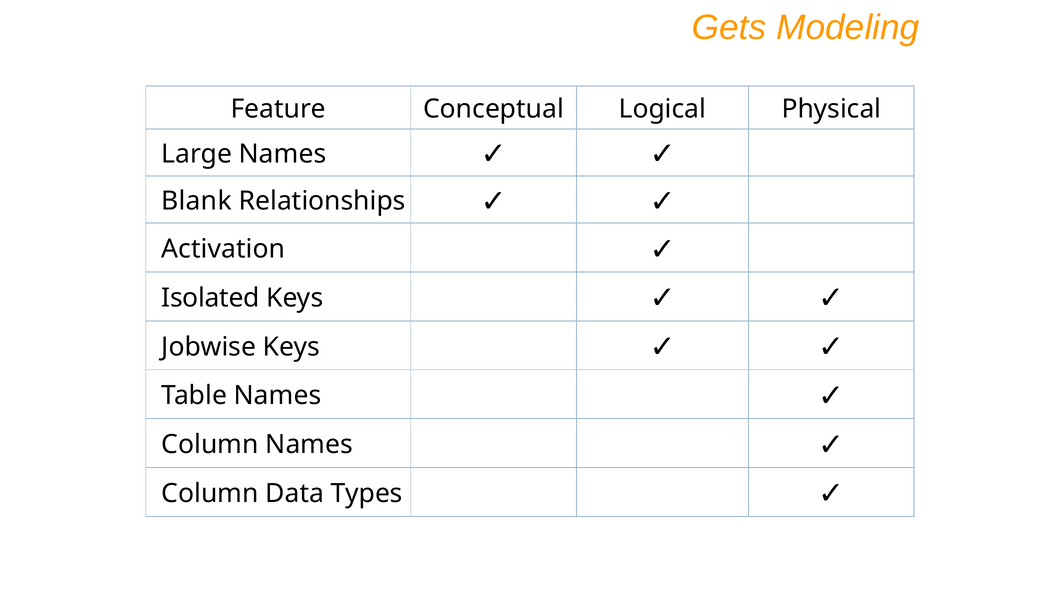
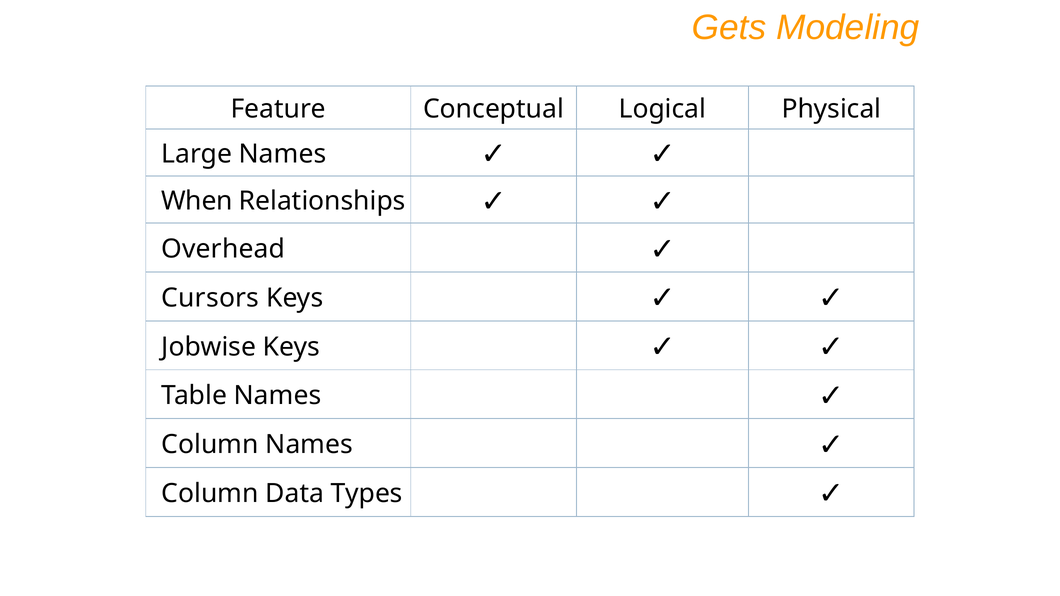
Blank: Blank -> When
Activation: Activation -> Overhead
Isolated: Isolated -> Cursors
